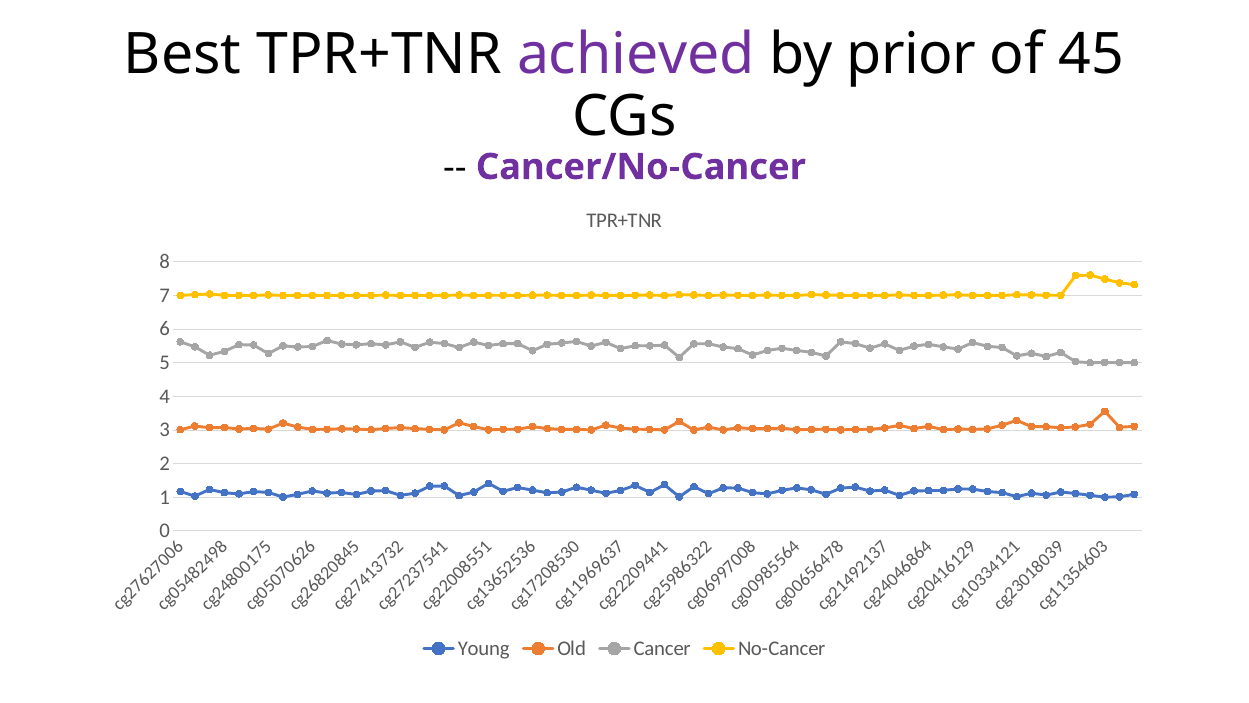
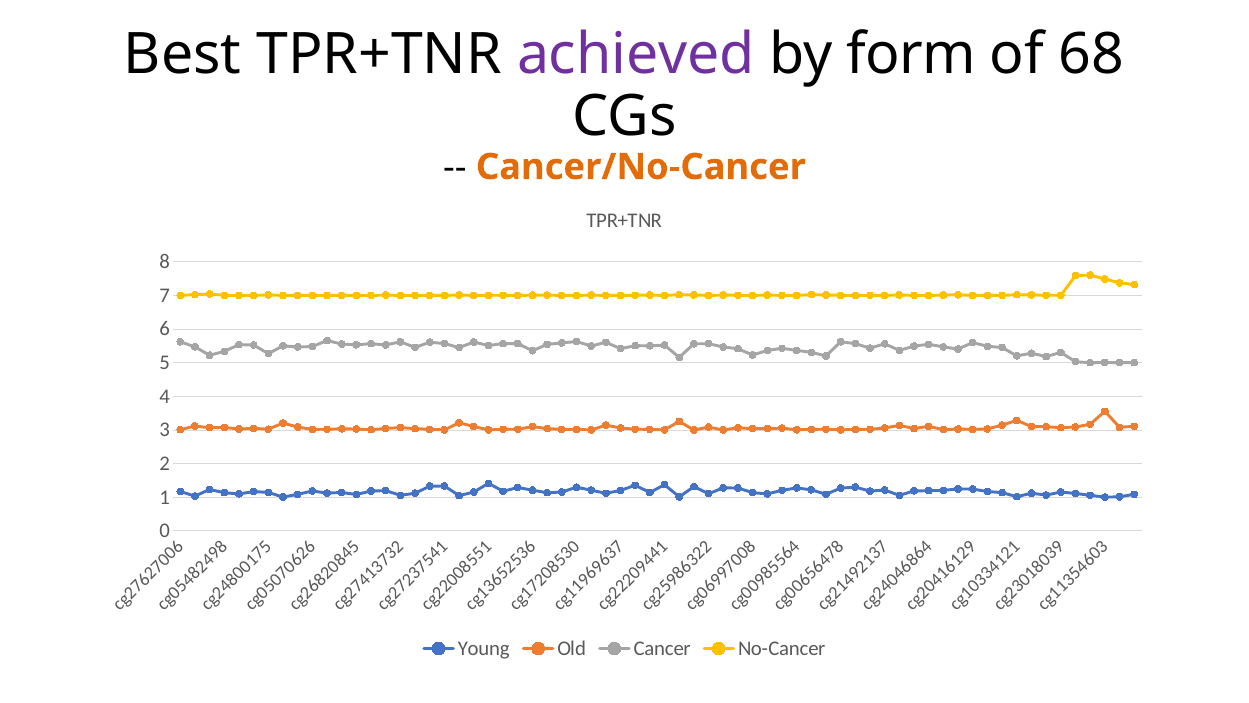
prior: prior -> form
45: 45 -> 68
Cancer/No-Cancer colour: purple -> orange
